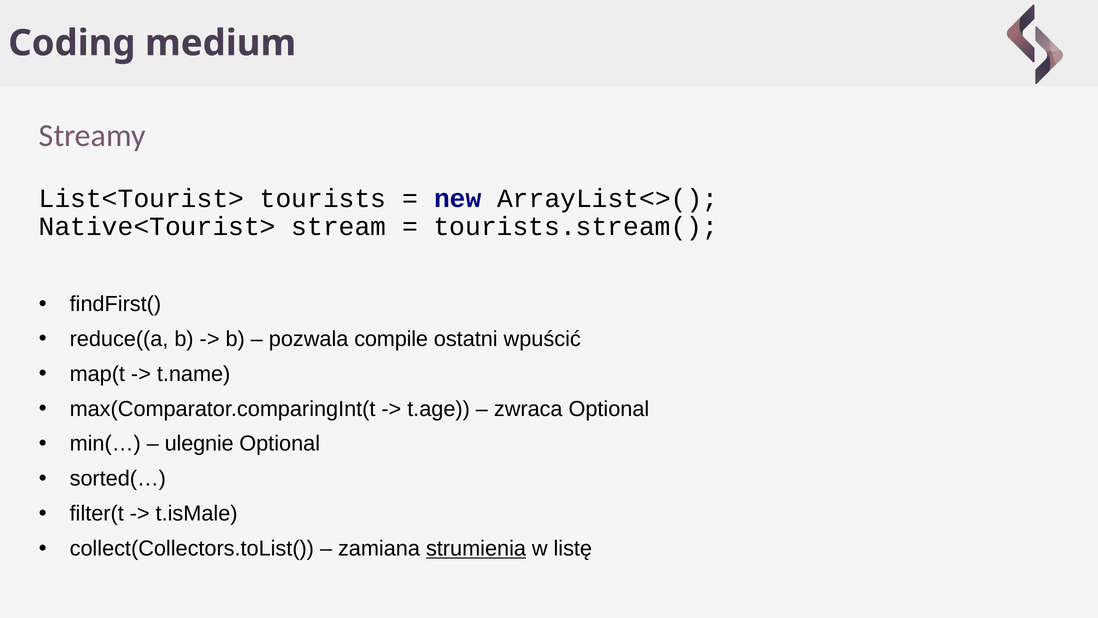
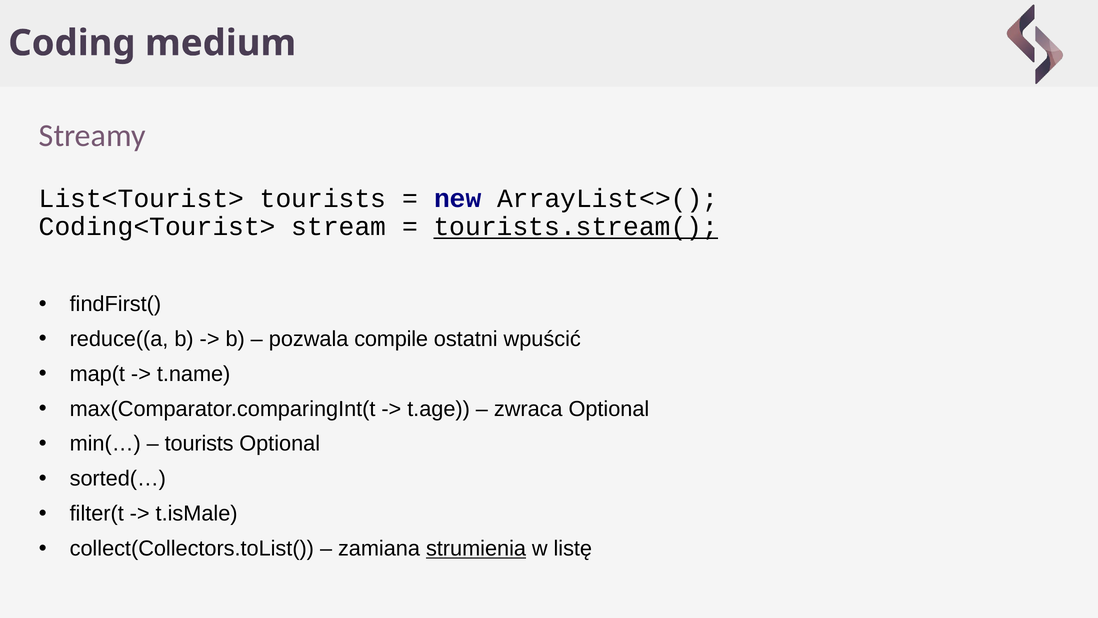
Native<Tourist>: Native<Tourist> -> Coding<Tourist>
tourists.stream( underline: none -> present
ulegnie at (199, 444): ulegnie -> tourists
